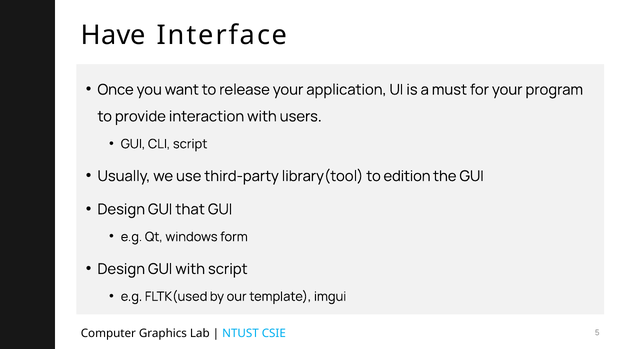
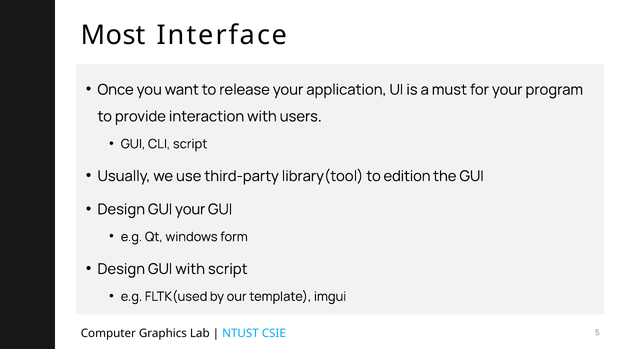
Have: Have -> Most
GUI that: that -> your
